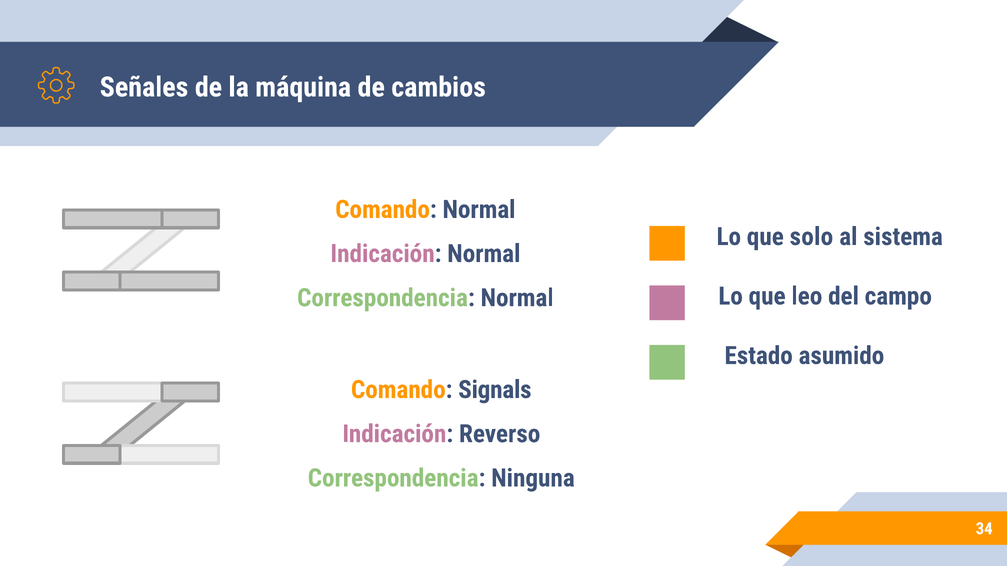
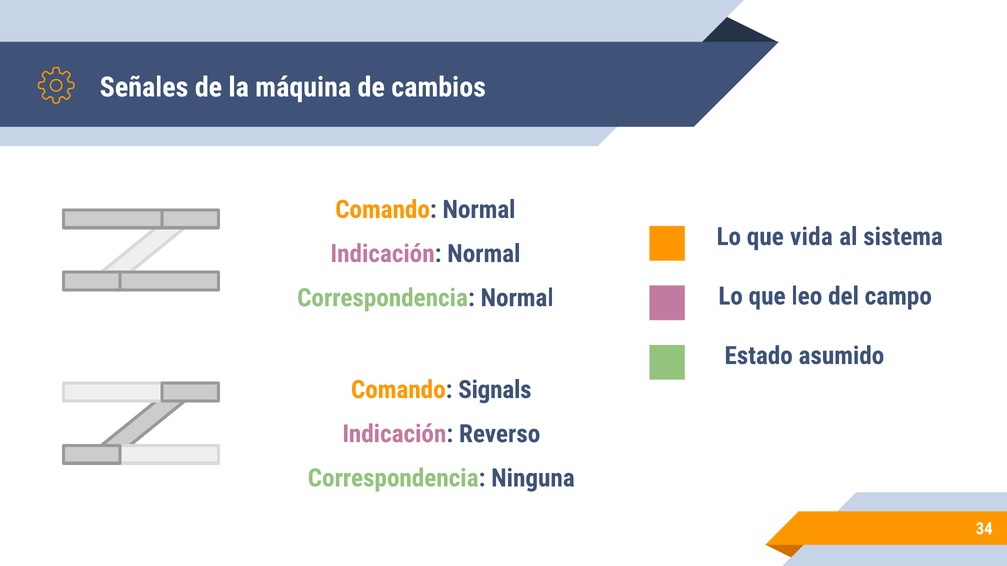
solo: solo -> vida
